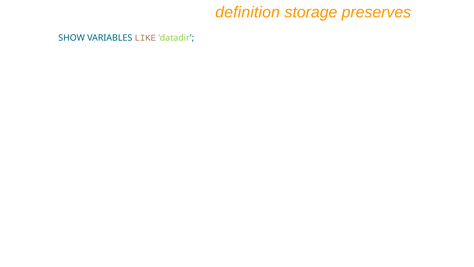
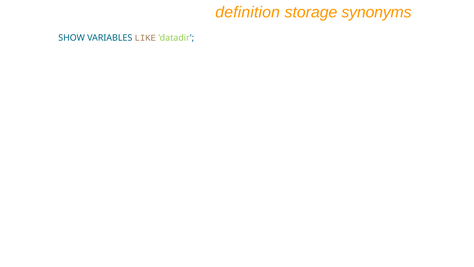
preserves: preserves -> synonyms
